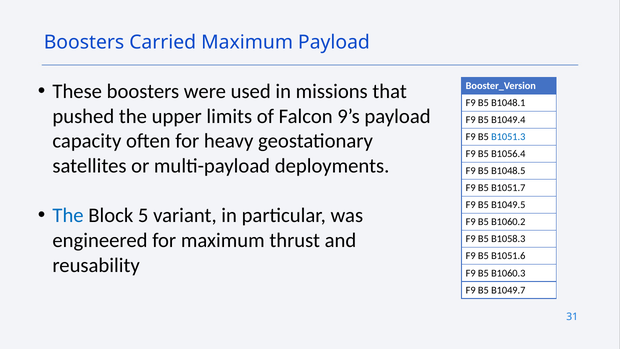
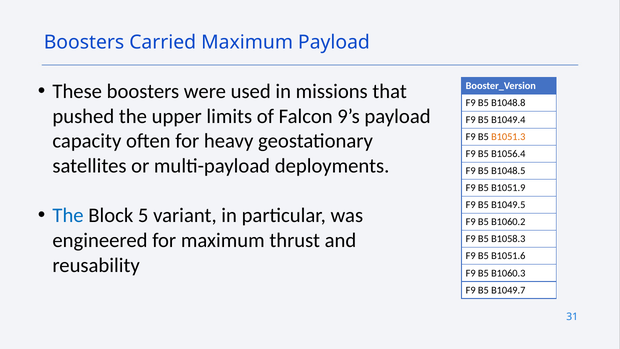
B1048.1: B1048.1 -> B1048.8
B1051.3 colour: blue -> orange
B1051.7: B1051.7 -> B1051.9
